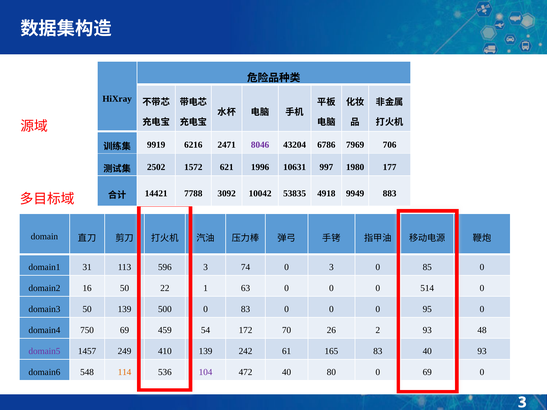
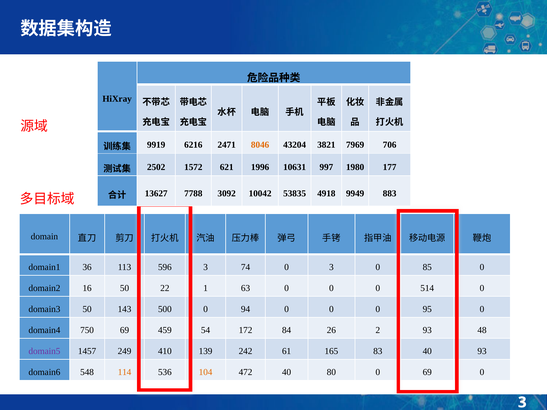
8046 colour: purple -> orange
6786: 6786 -> 3821
14421: 14421 -> 13627
31: 31 -> 36
50 139: 139 -> 143
0 83: 83 -> 94
70: 70 -> 84
104 colour: purple -> orange
